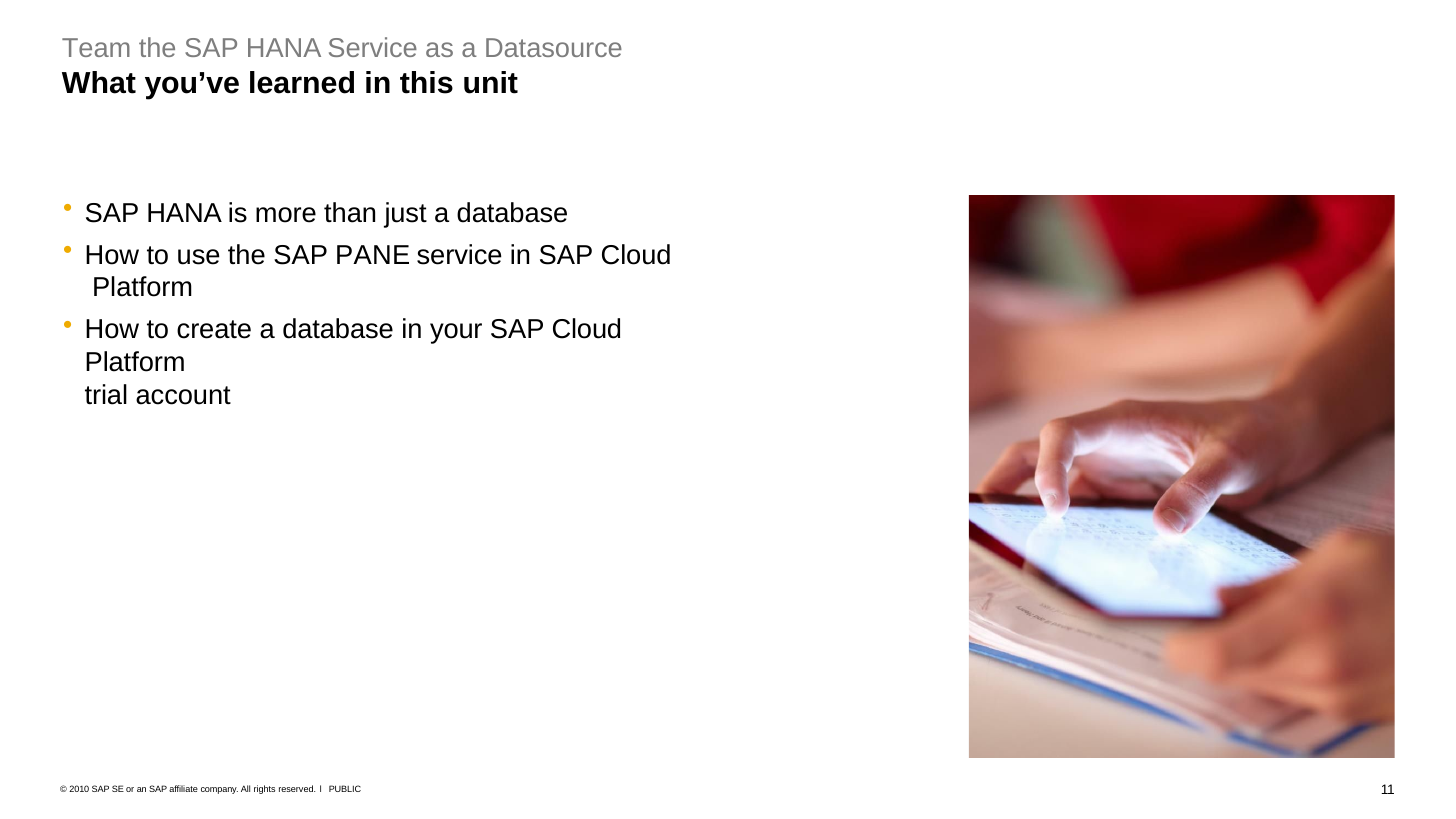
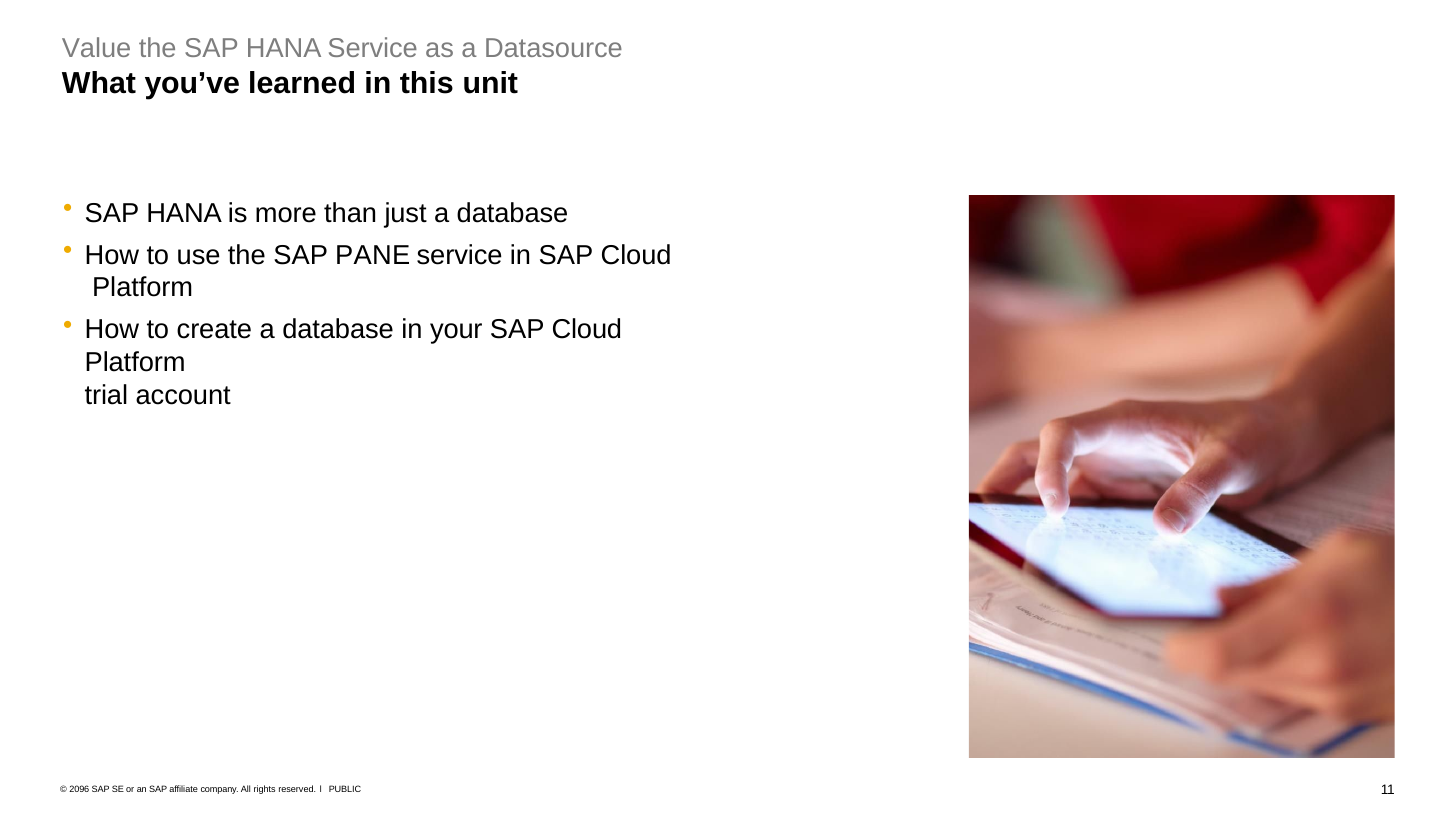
Team: Team -> Value
2010: 2010 -> 2096
